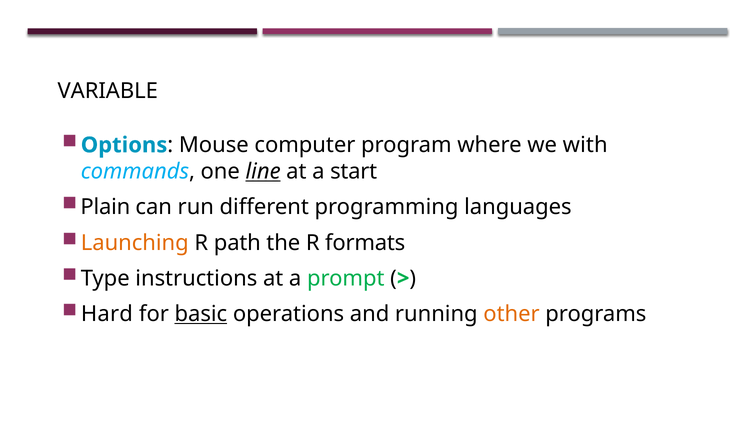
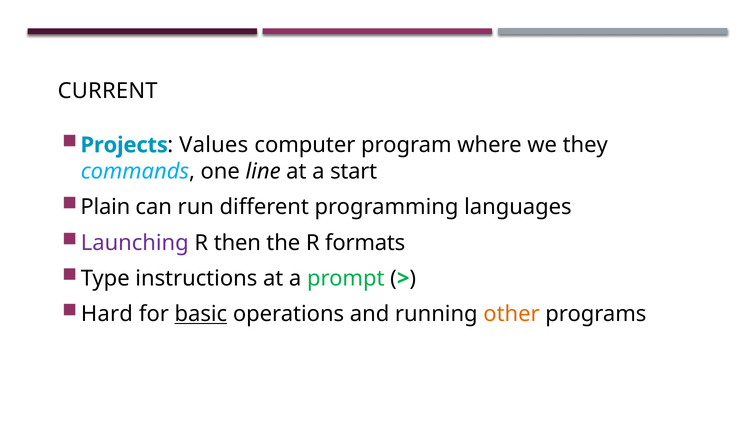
VARIABLE: VARIABLE -> CURRENT
Options: Options -> Projects
Mouse: Mouse -> Values
with: with -> they
line underline: present -> none
Launching colour: orange -> purple
path: path -> then
